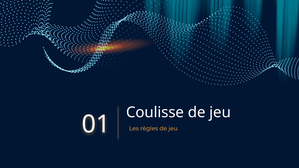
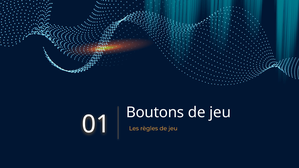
Coulisse: Coulisse -> Boutons
